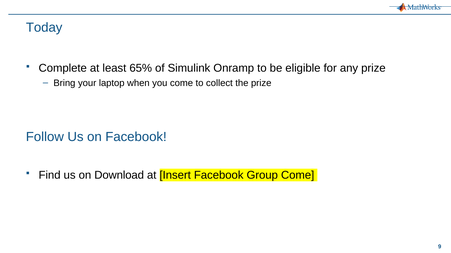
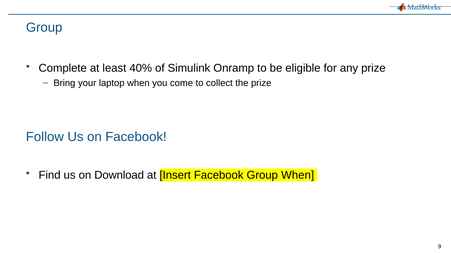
Today at (44, 27): Today -> Group
65%: 65% -> 40%
Group Come: Come -> When
